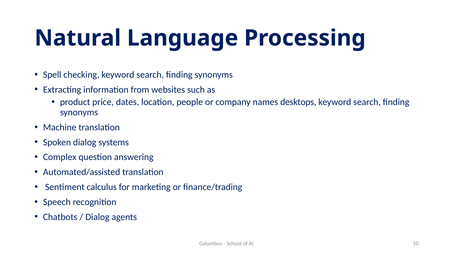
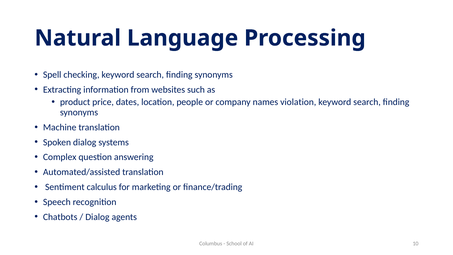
desktops: desktops -> violation
